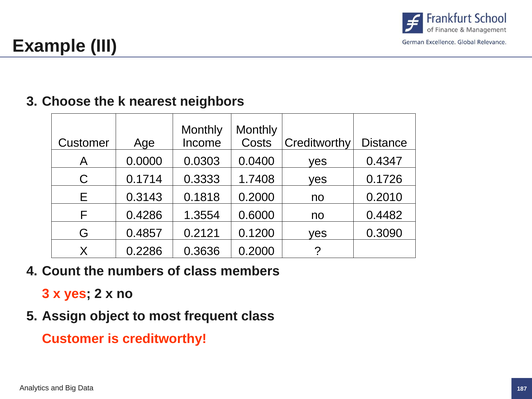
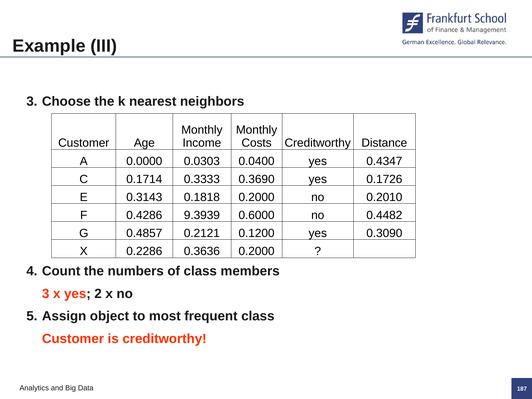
1.7408: 1.7408 -> 0.3690
1.3554: 1.3554 -> 9.3939
